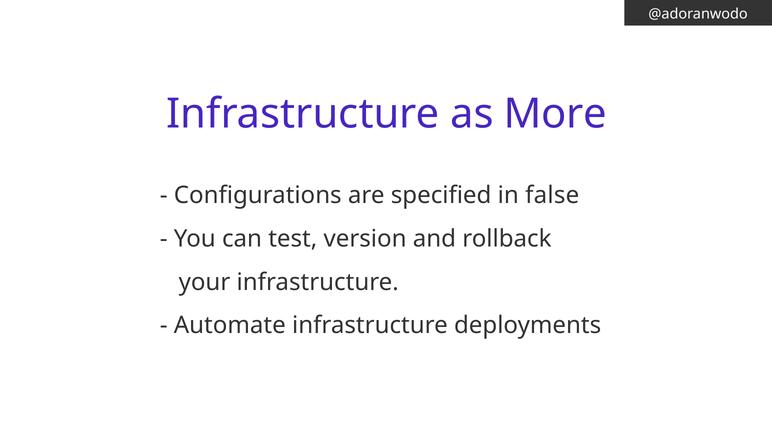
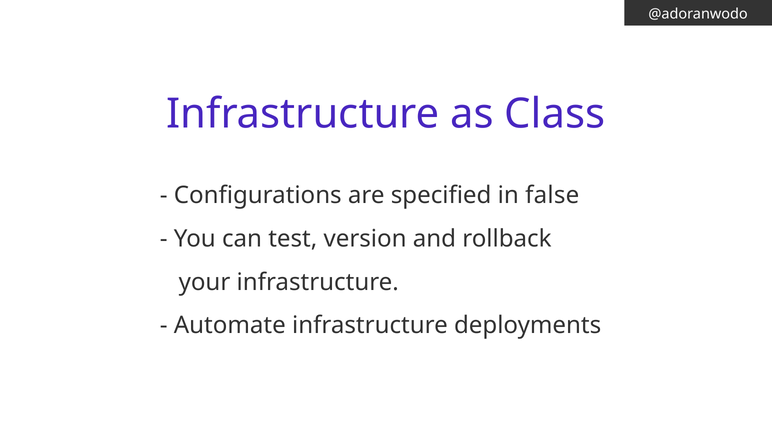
More: More -> Class
